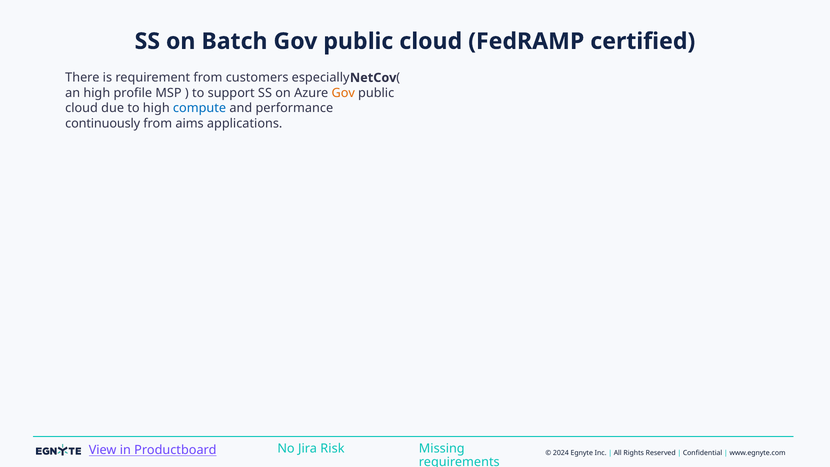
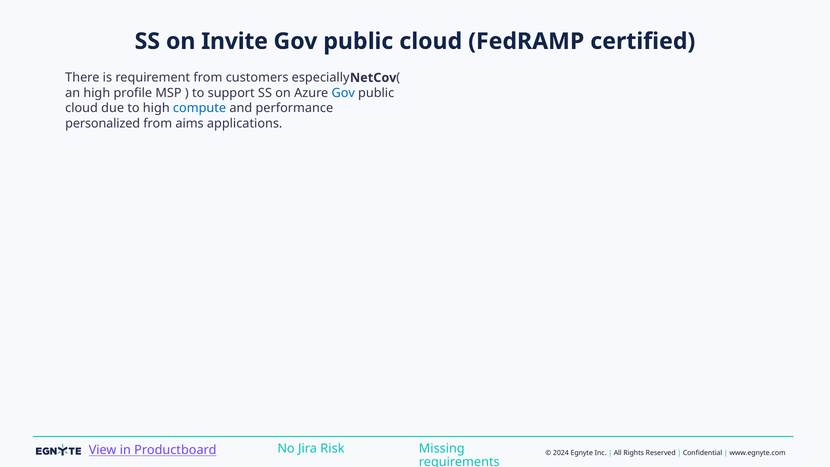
Batch: Batch -> Invite
Gov at (343, 93) colour: orange -> blue
continuously: continuously -> personalized
